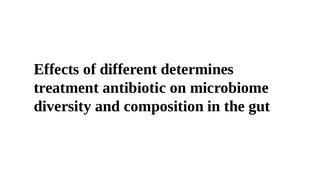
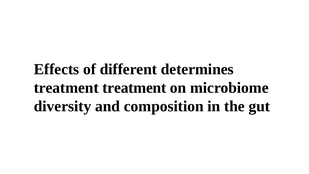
treatment antibiotic: antibiotic -> treatment
